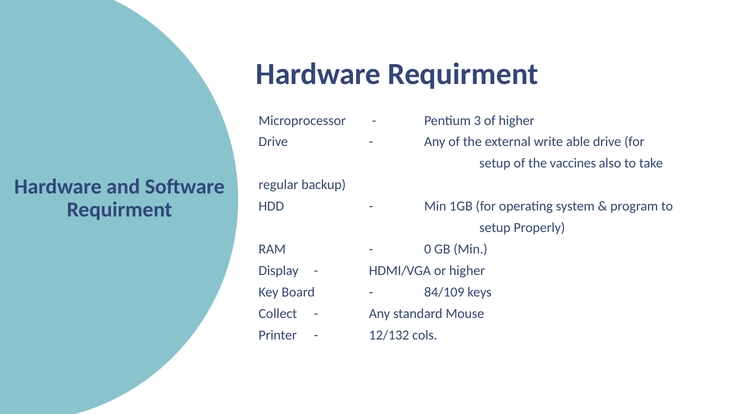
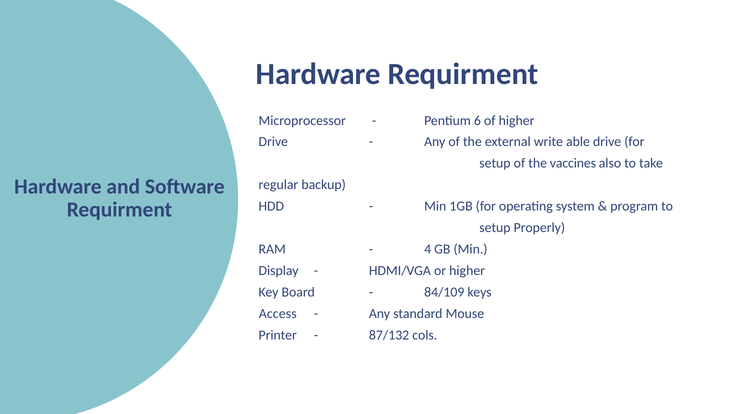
3: 3 -> 6
0: 0 -> 4
Collect: Collect -> Access
12/132: 12/132 -> 87/132
